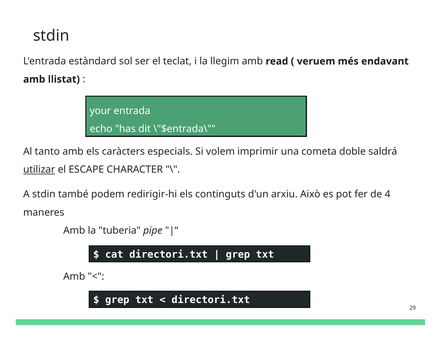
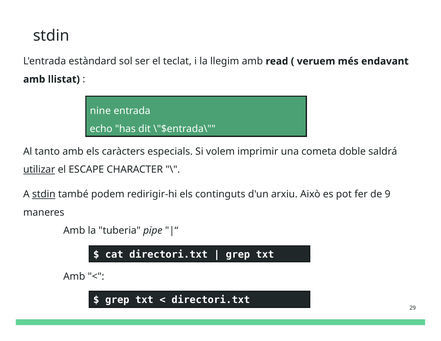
your: your -> nine
stdin at (44, 194) underline: none -> present
4: 4 -> 9
